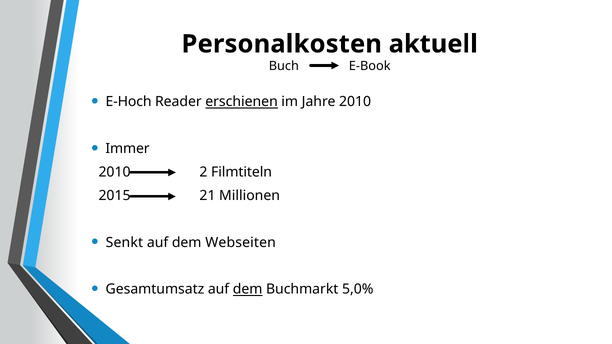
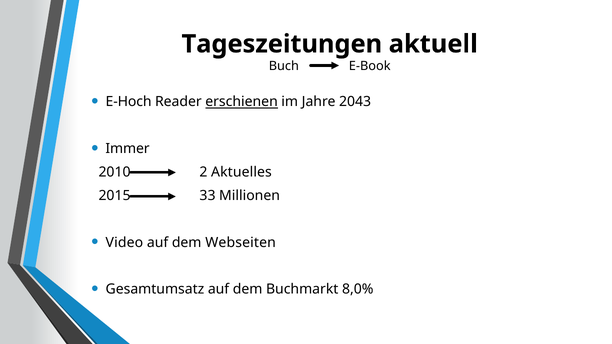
Personalkosten: Personalkosten -> Tageszeitungen
Jahre 2010: 2010 -> 2043
Filmtiteln: Filmtiteln -> Aktuelles
21: 21 -> 33
Senkt: Senkt -> Video
dem at (248, 290) underline: present -> none
5,0%: 5,0% -> 8,0%
